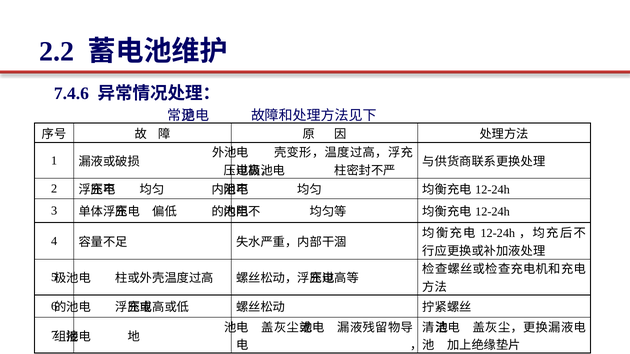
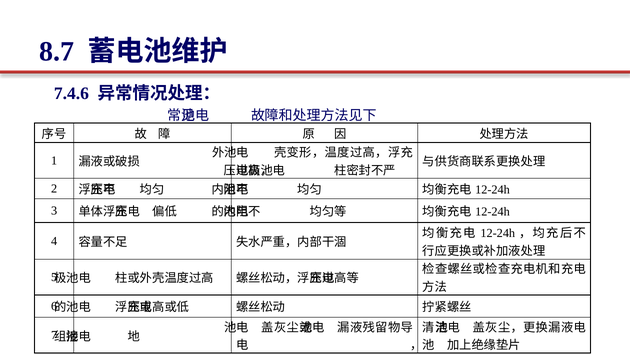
2.2: 2.2 -> 8.7
